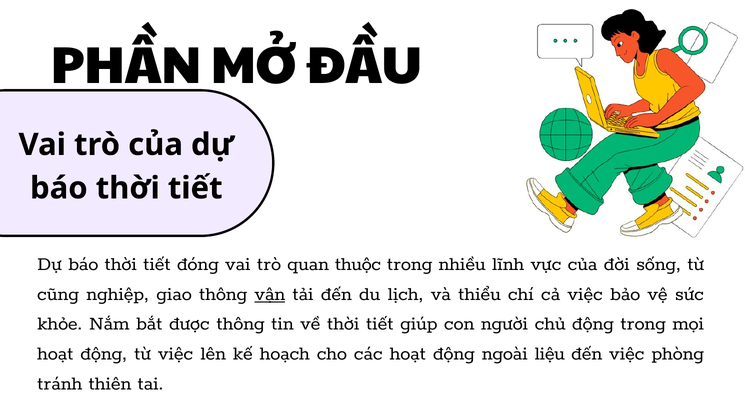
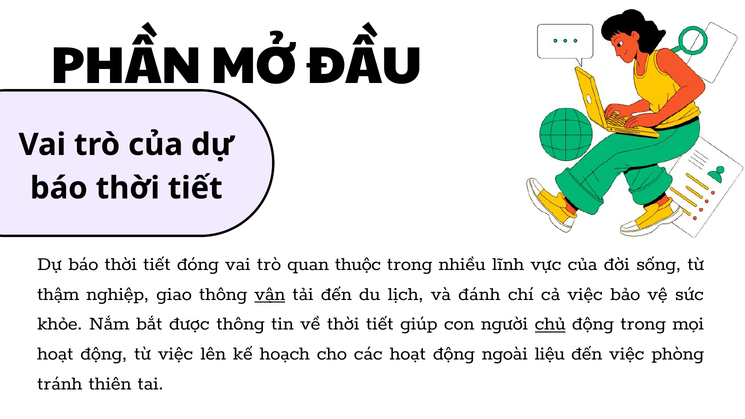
cũng: cũng -> thậm
thiểu: thiểu -> đánh
chủ underline: none -> present
